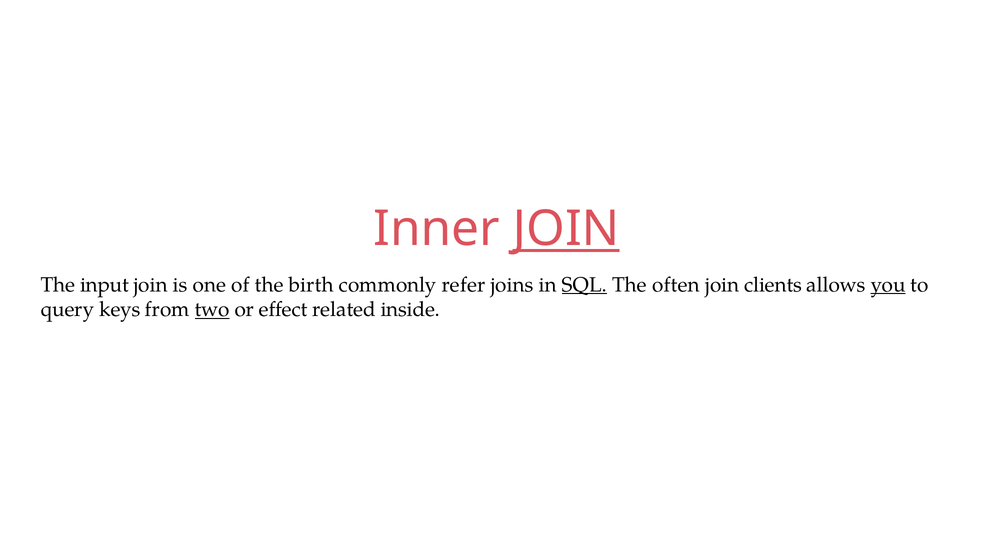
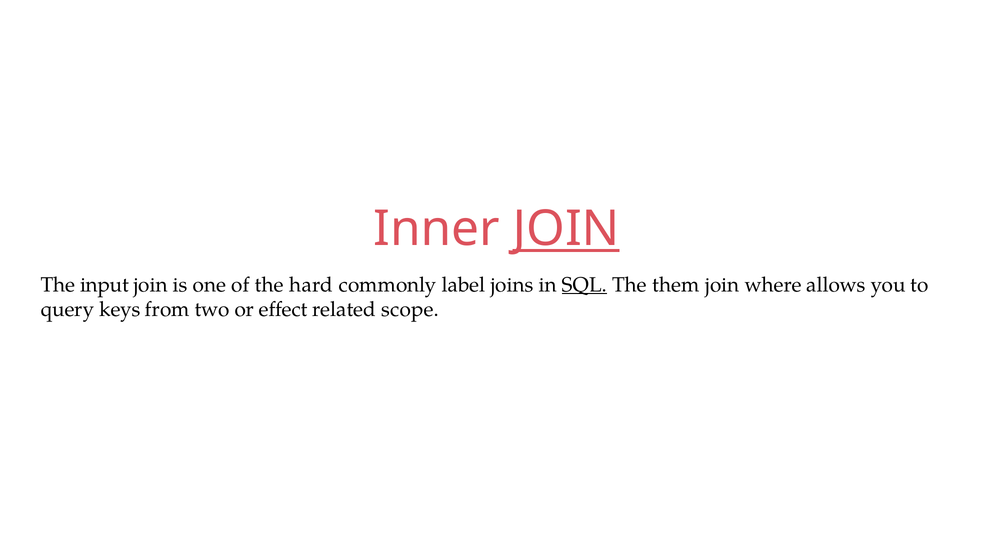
birth: birth -> hard
refer: refer -> label
often: often -> them
clients: clients -> where
you underline: present -> none
two underline: present -> none
inside: inside -> scope
